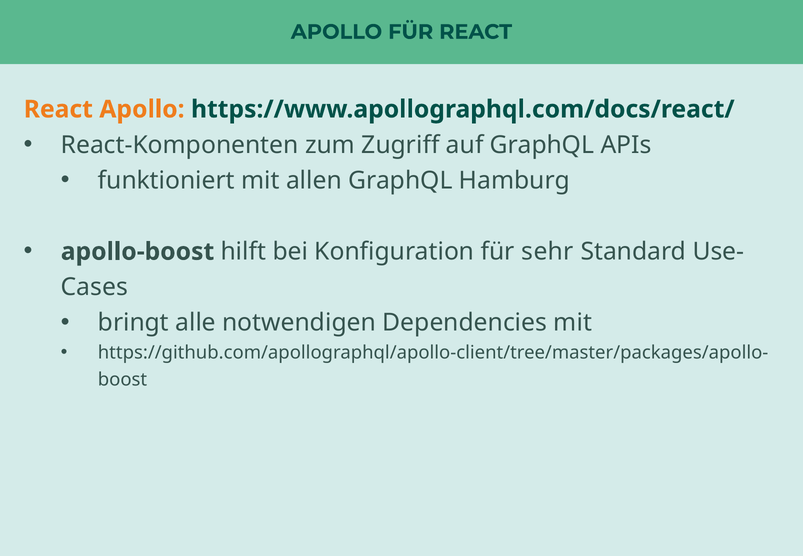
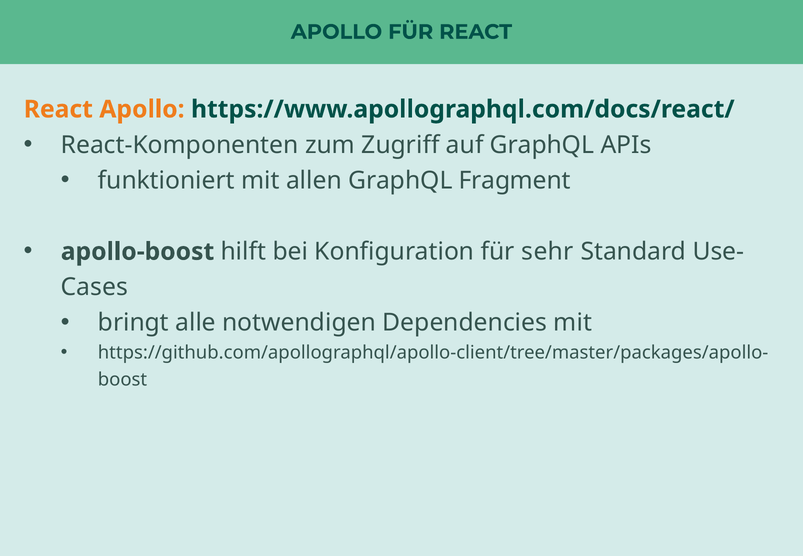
Hamburg: Hamburg -> Fragment
